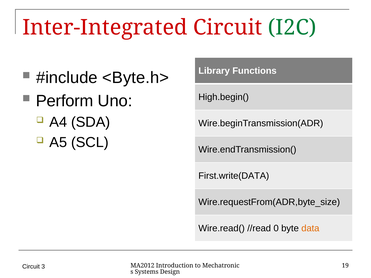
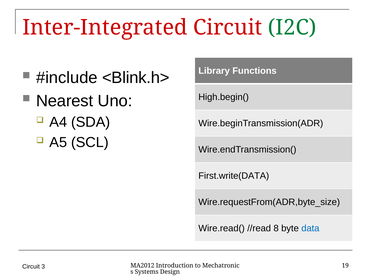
<Byte.h>: <Byte.h> -> <Blink.h>
Perform: Perform -> Nearest
0: 0 -> 8
data colour: orange -> blue
